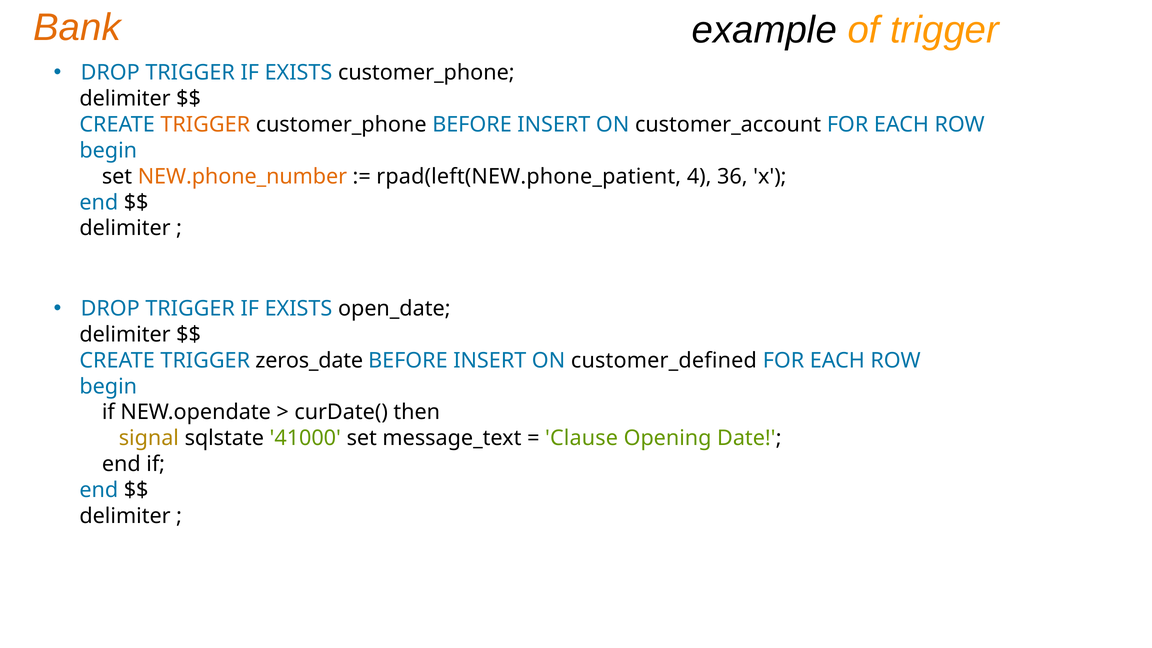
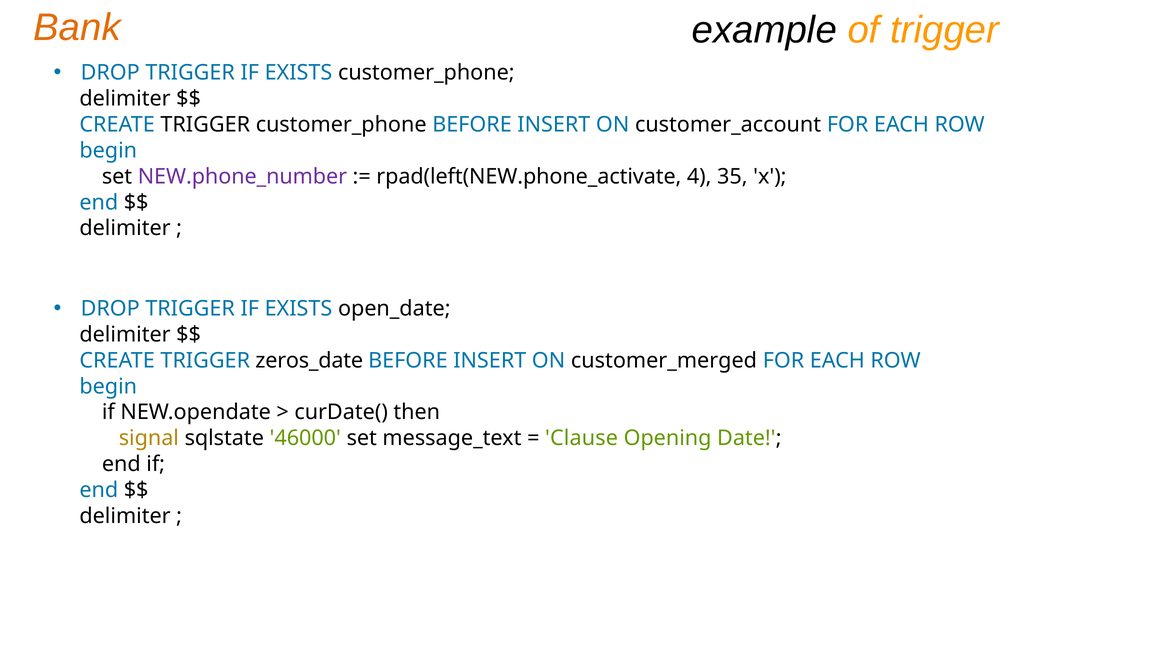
TRIGGER at (205, 125) colour: orange -> black
NEW.phone_number colour: orange -> purple
rpad(left(NEW.phone_patient: rpad(left(NEW.phone_patient -> rpad(left(NEW.phone_activate
36: 36 -> 35
customer_defined: customer_defined -> customer_merged
41000: 41000 -> 46000
